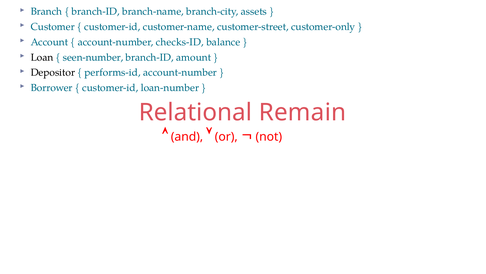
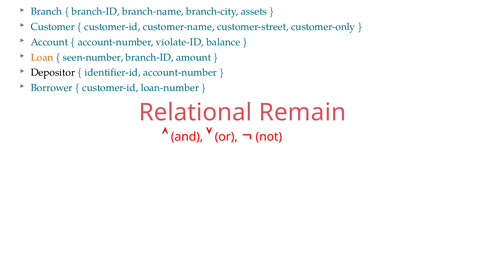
checks-ID: checks-ID -> violate-ID
Loan colour: black -> orange
performs-id: performs-id -> identifier-id
